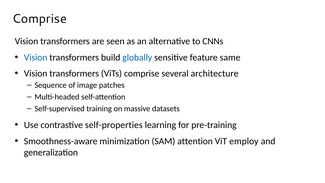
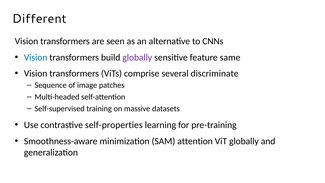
Comprise at (39, 19): Comprise -> Different
globally at (137, 57) colour: blue -> purple
architecture: architecture -> discriminate
ViT employ: employ -> globally
